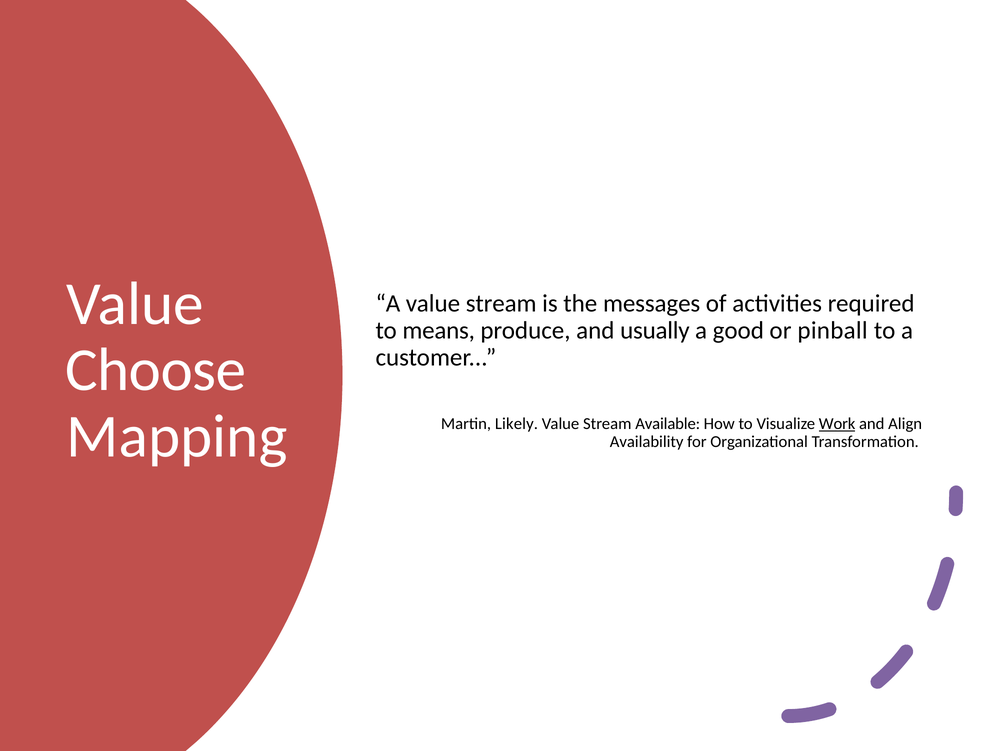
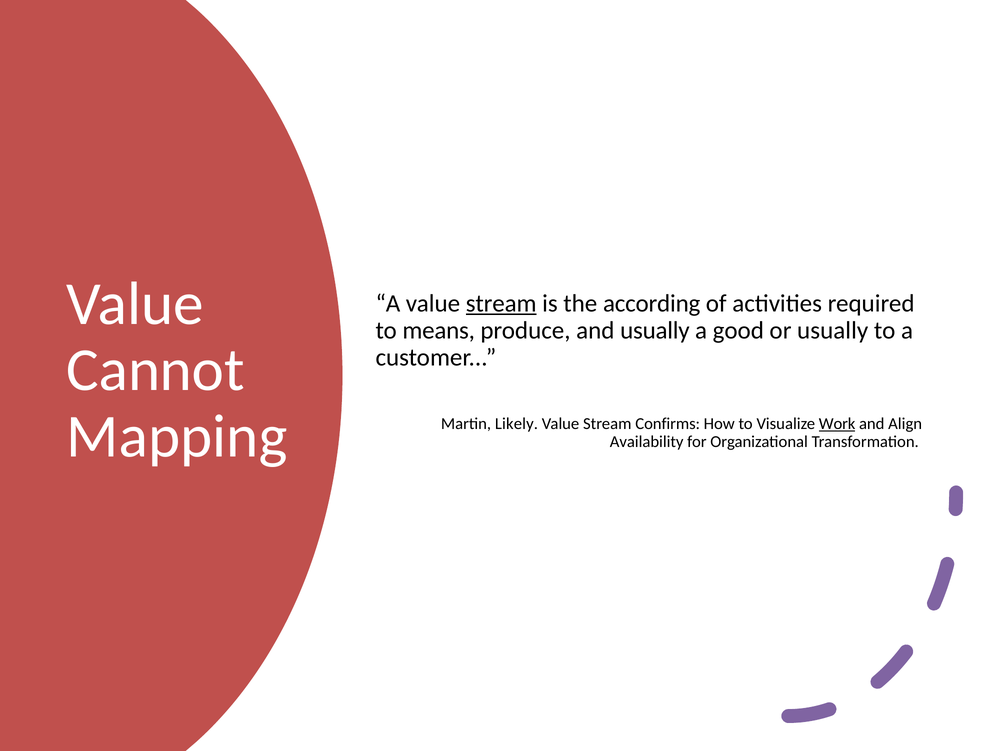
stream at (501, 304) underline: none -> present
messages: messages -> according
or pinball: pinball -> usually
Choose: Choose -> Cannot
Available: Available -> Confirms
